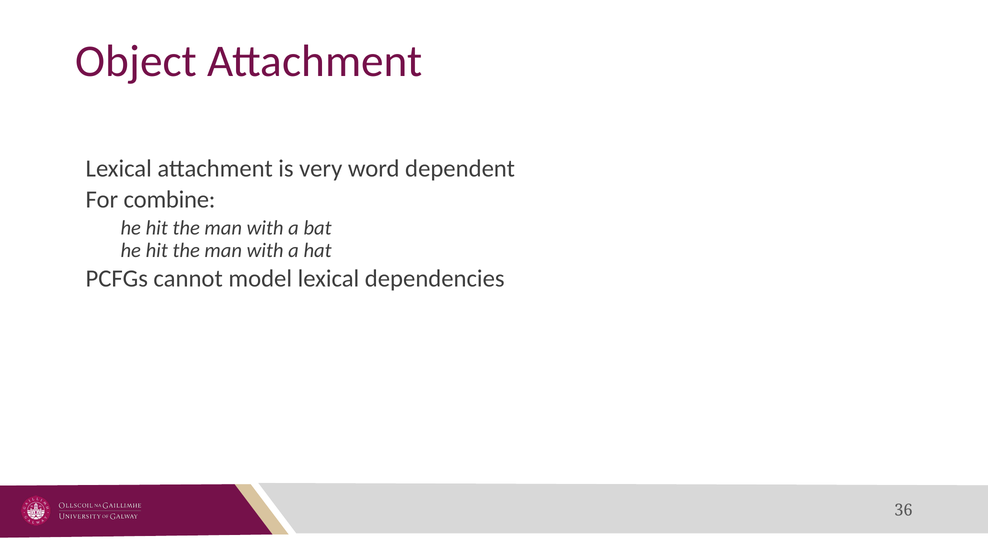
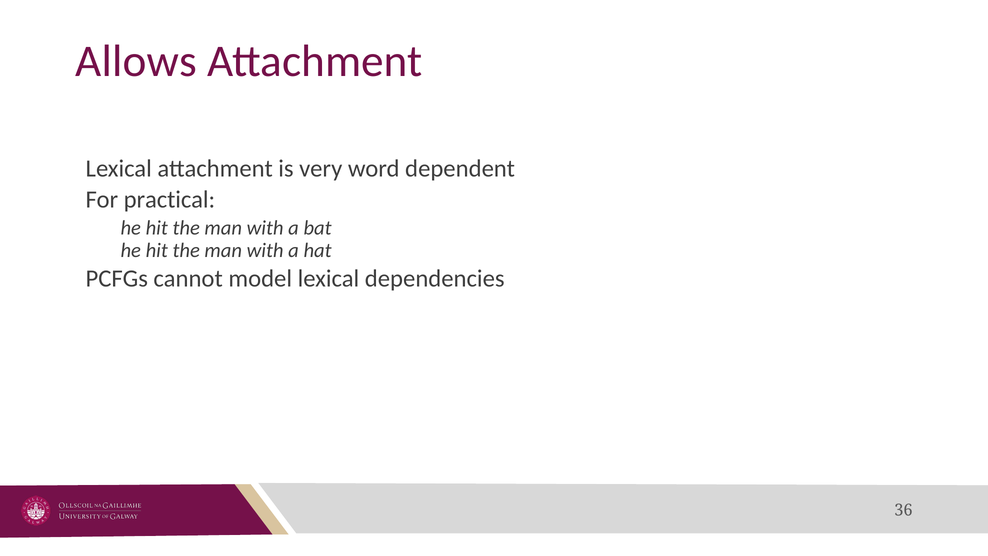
Object: Object -> Allows
combine: combine -> practical
